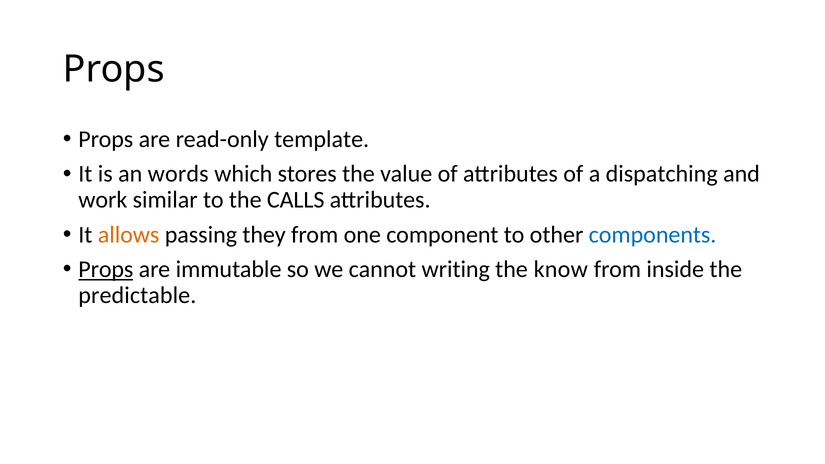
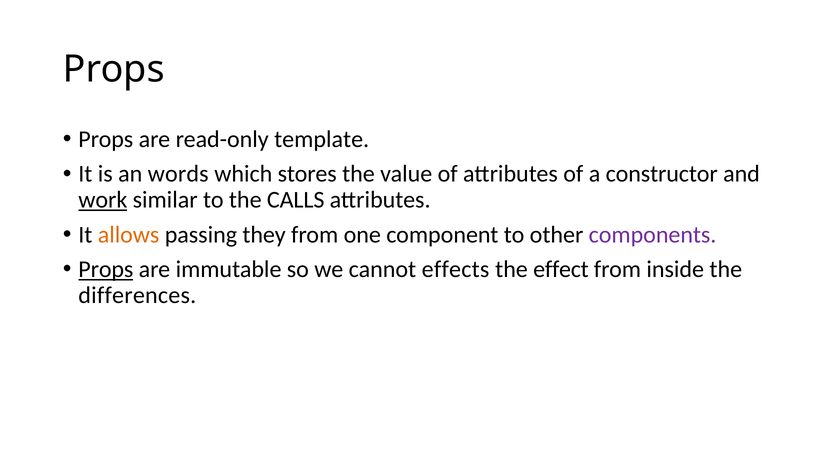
dispatching: dispatching -> constructor
work underline: none -> present
components colour: blue -> purple
writing: writing -> effects
know: know -> effect
predictable: predictable -> differences
